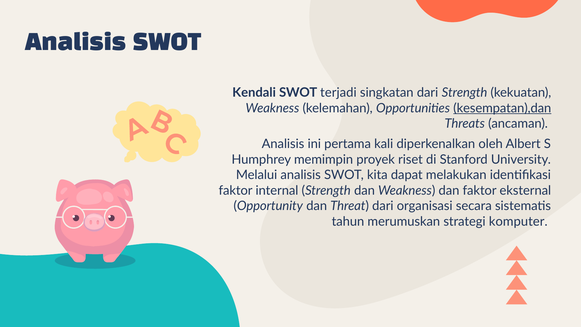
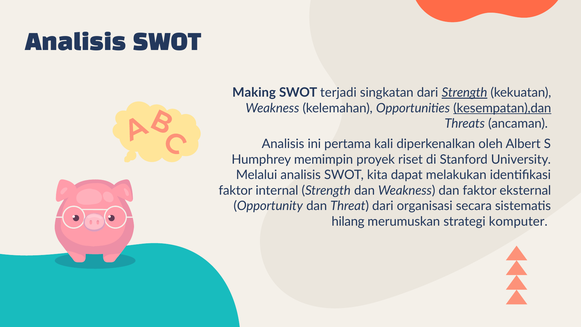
Kendali: Kendali -> Making
Strength at (464, 93) underline: none -> present
tahun: tahun -> hilang
